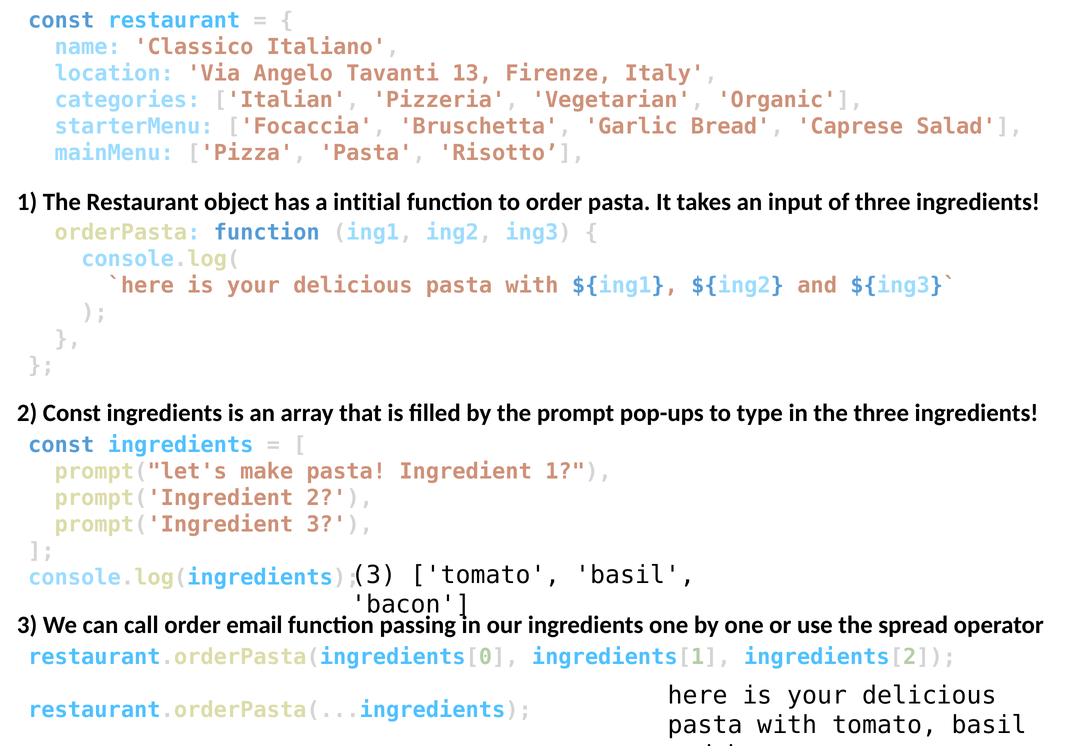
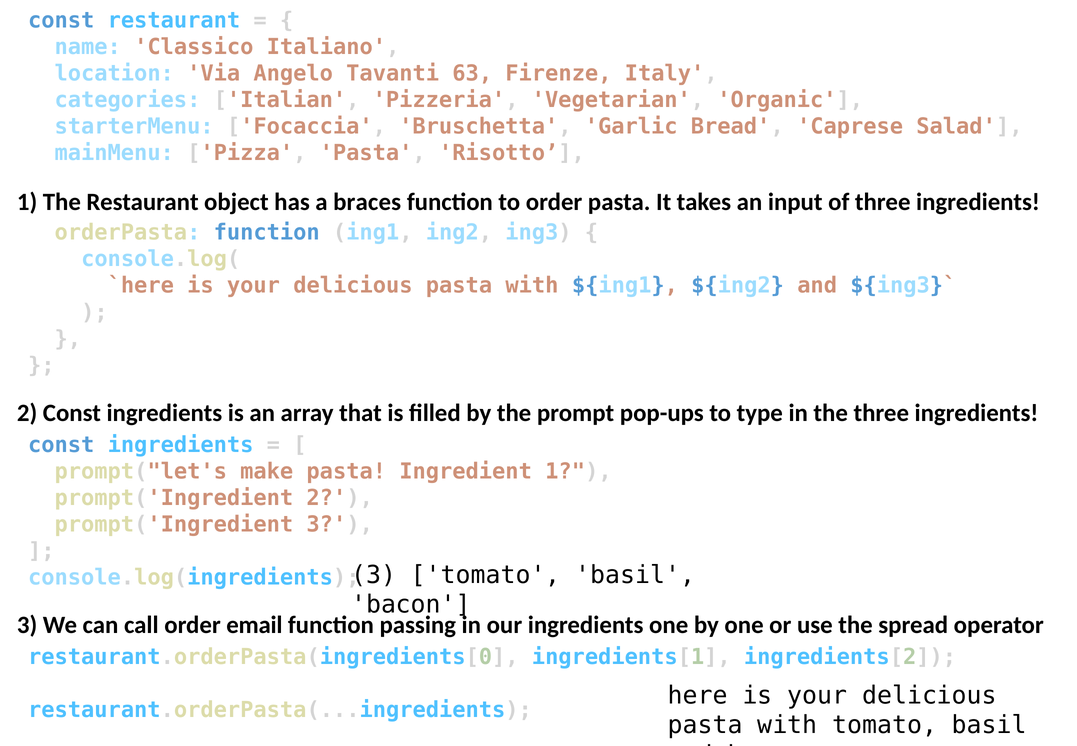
13: 13 -> 63
intitial: intitial -> braces
